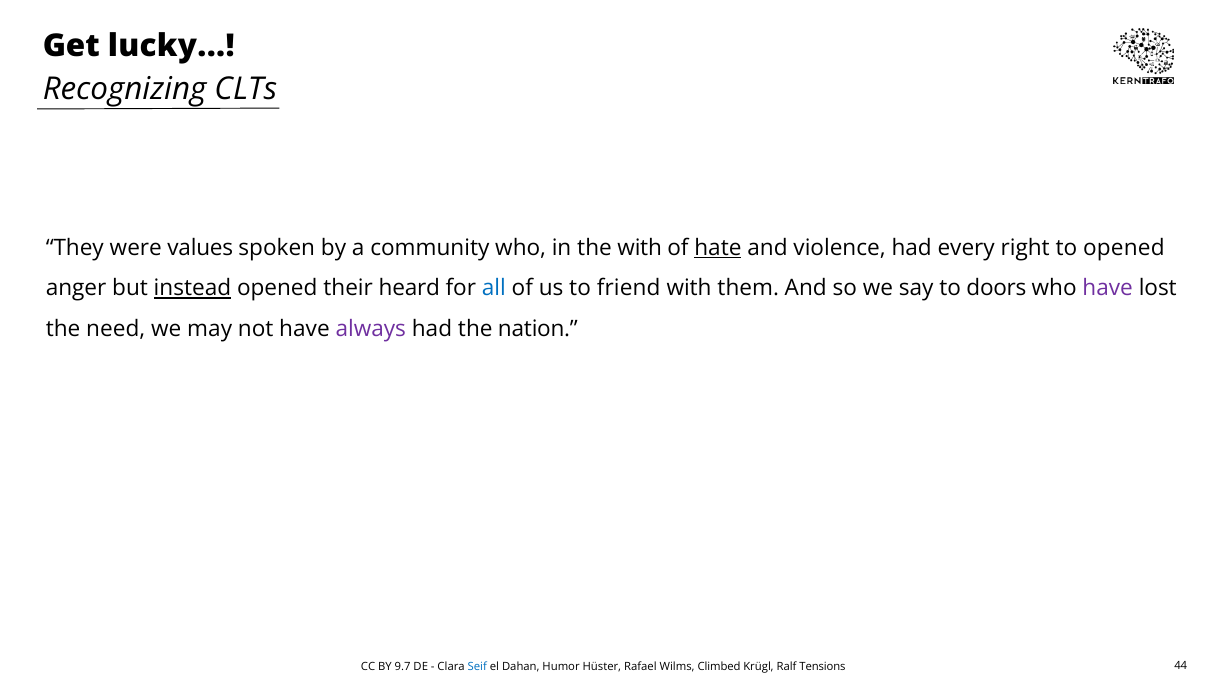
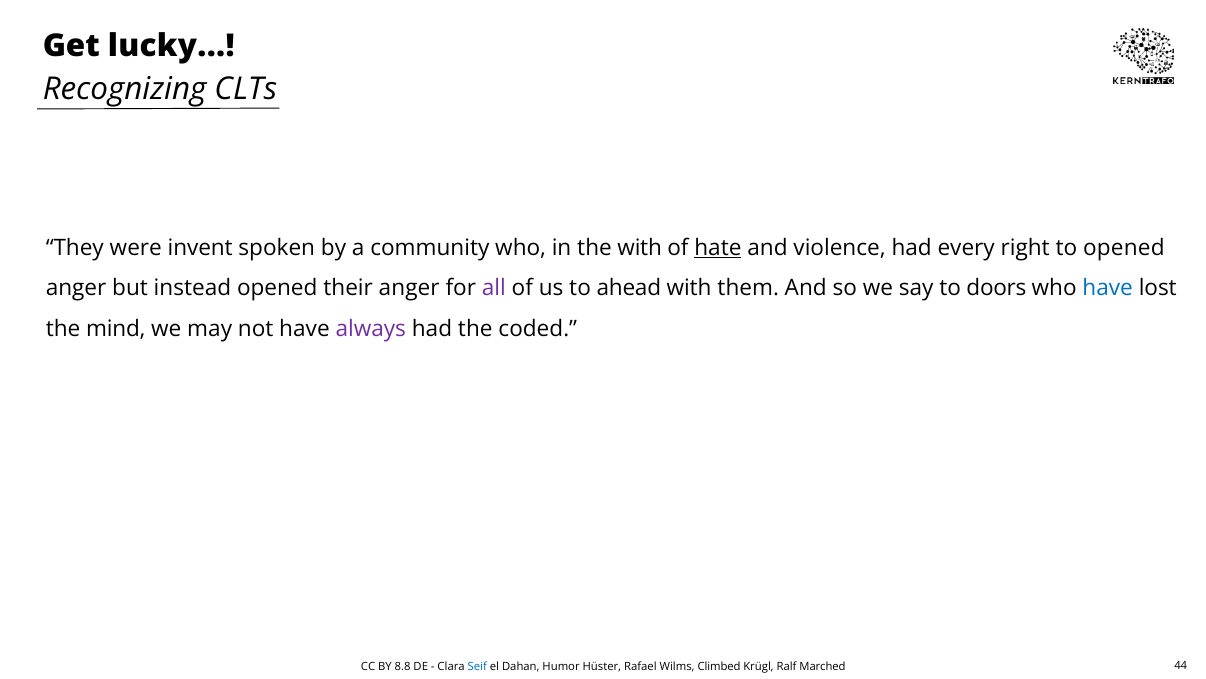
values: values -> invent
instead underline: present -> none
their heard: heard -> anger
all colour: blue -> purple
friend: friend -> ahead
have at (1108, 288) colour: purple -> blue
need: need -> mind
nation: nation -> coded
9.7: 9.7 -> 8.8
Tensions: Tensions -> Marched
